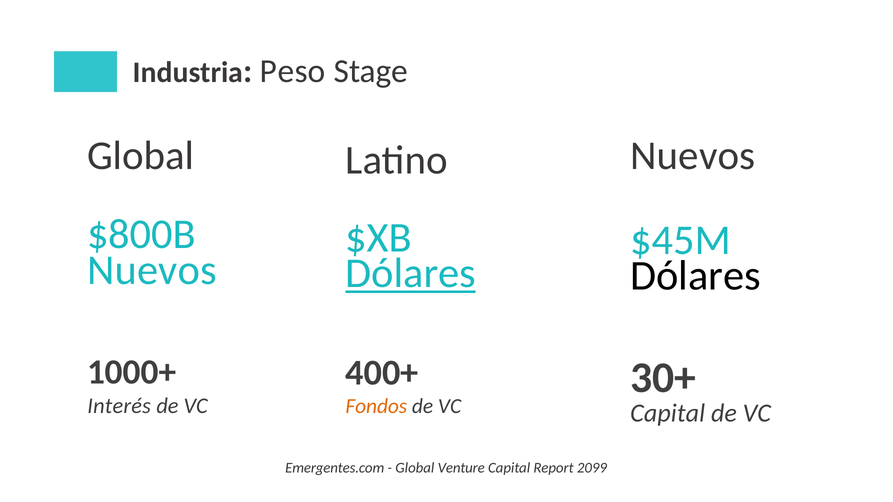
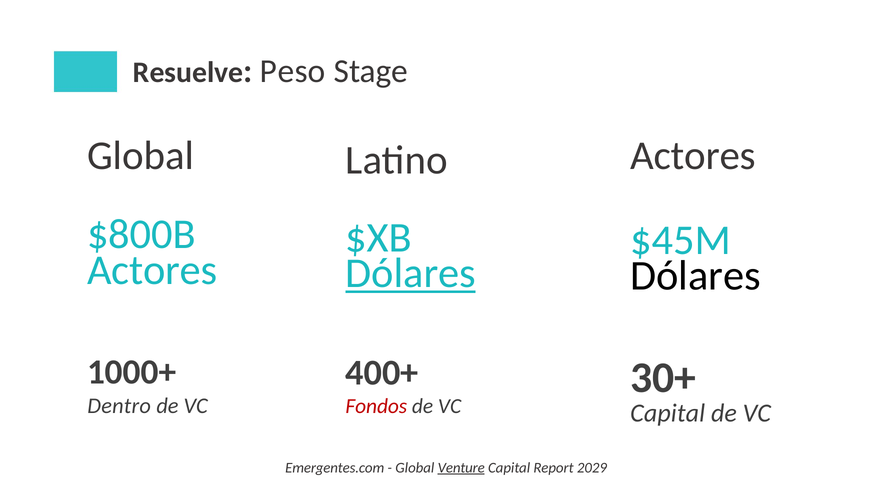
Industria: Industria -> Resuelve
Nuevos at (693, 156): Nuevos -> Actores
Nuevos at (152, 270): Nuevos -> Actores
Interés: Interés -> Dentro
Fondos colour: orange -> red
Venture underline: none -> present
2099: 2099 -> 2029
